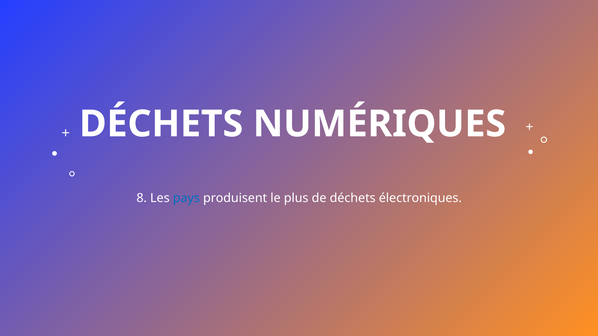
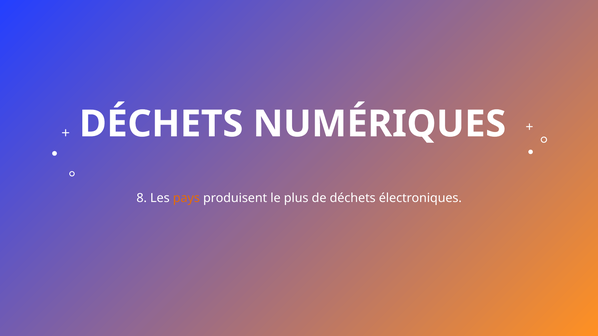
pays colour: blue -> orange
